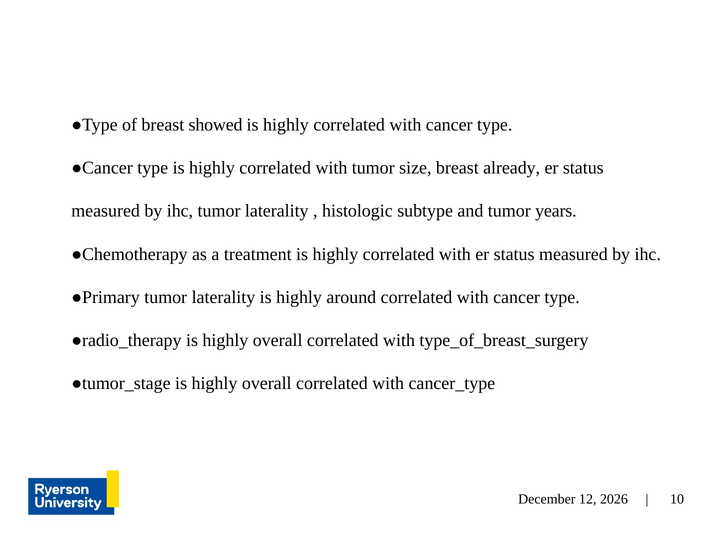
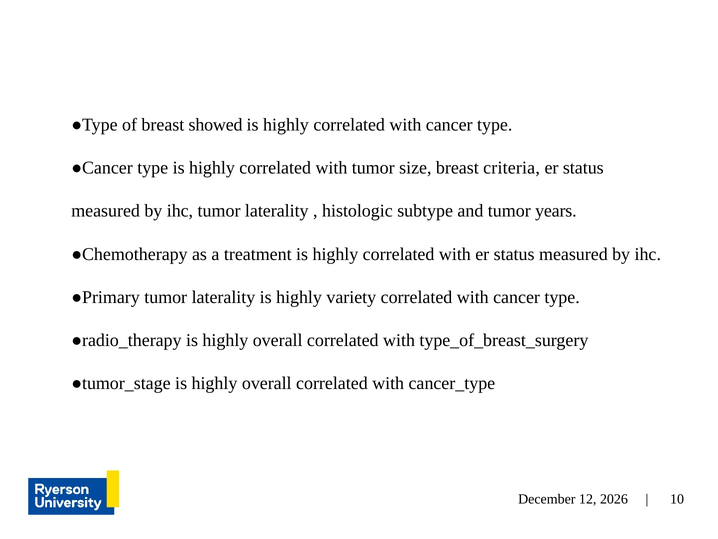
already: already -> criteria
around: around -> variety
